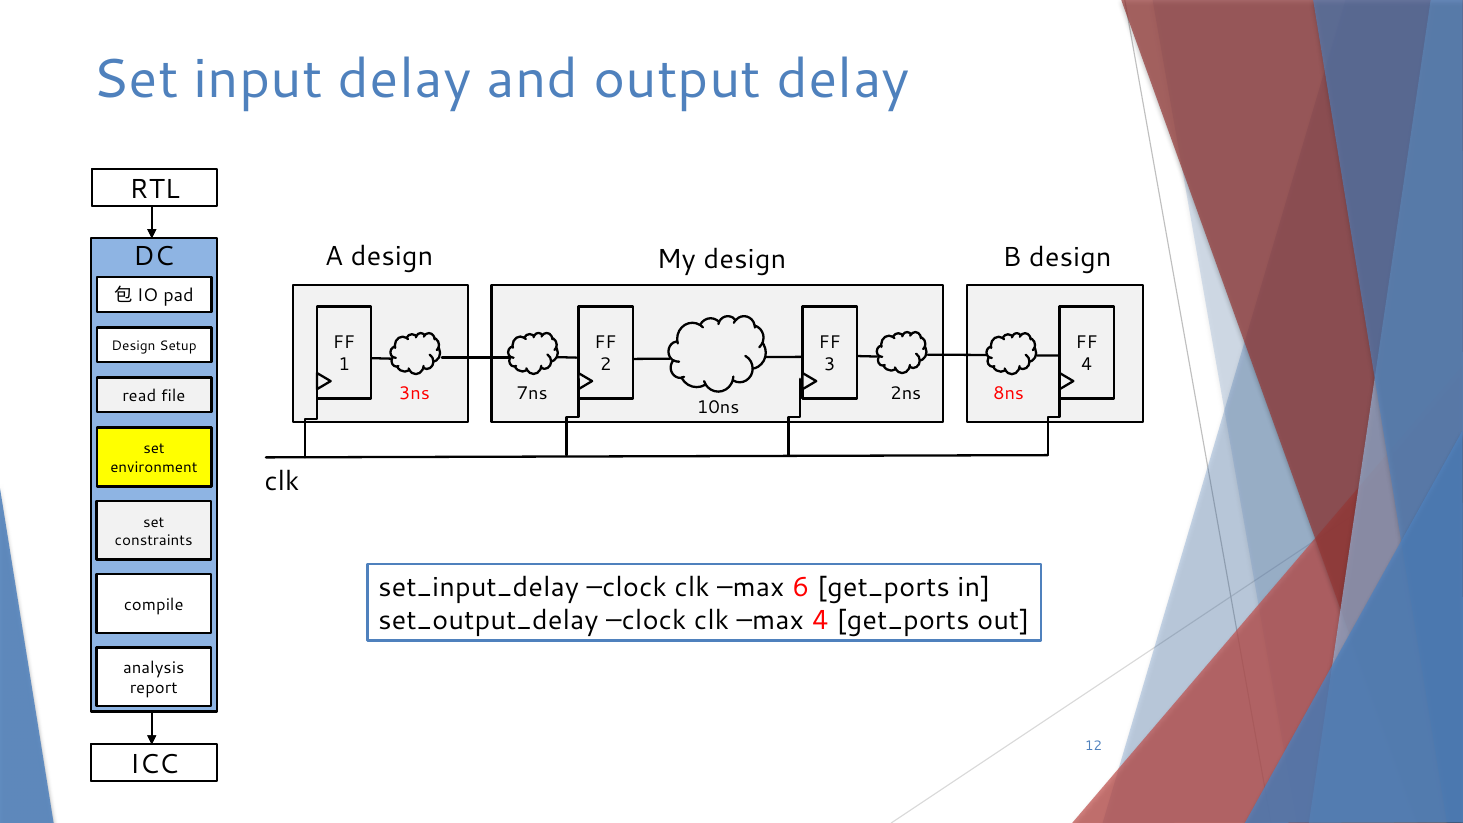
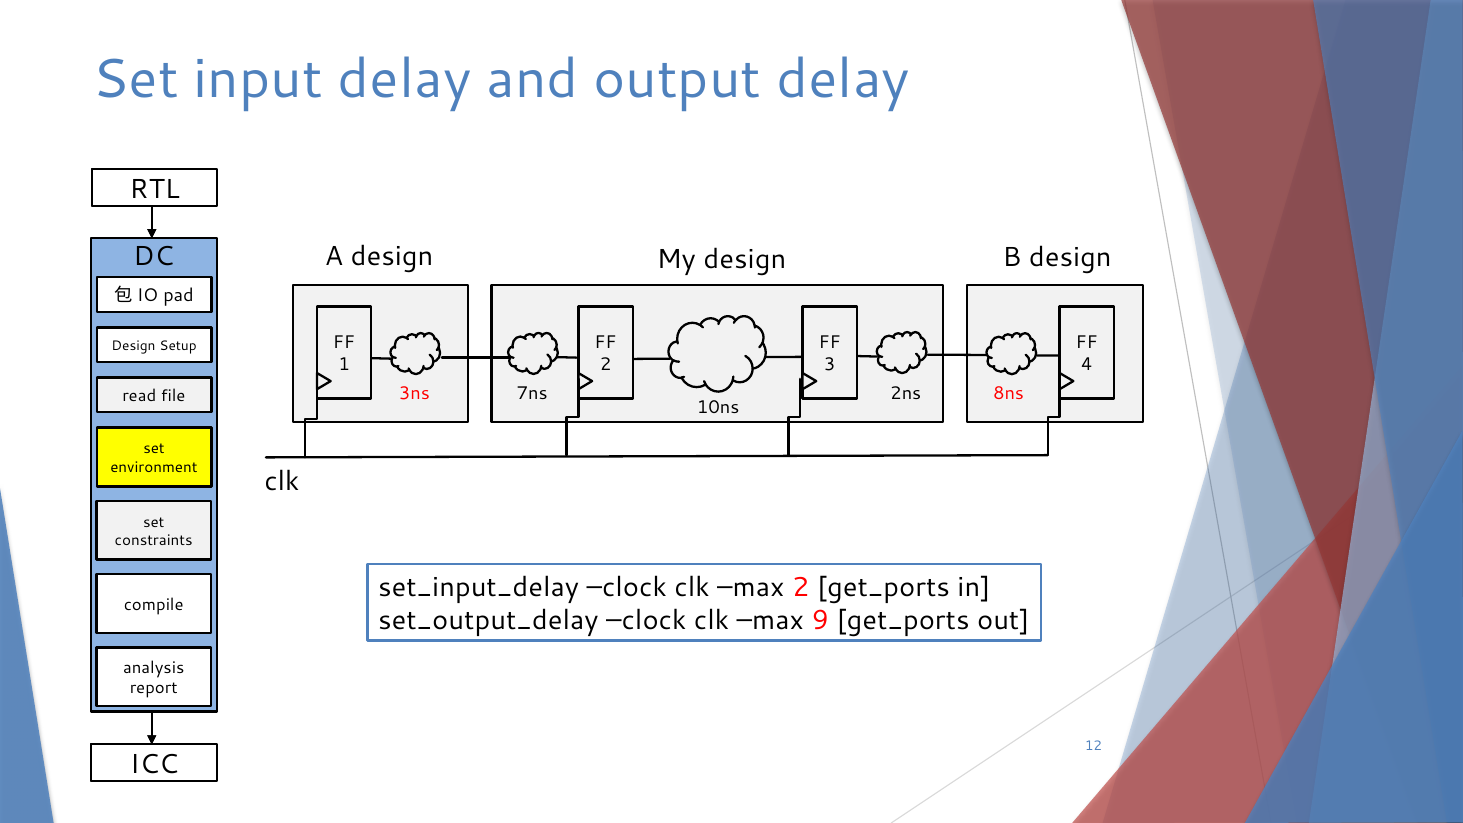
max 6: 6 -> 2
max 4: 4 -> 9
